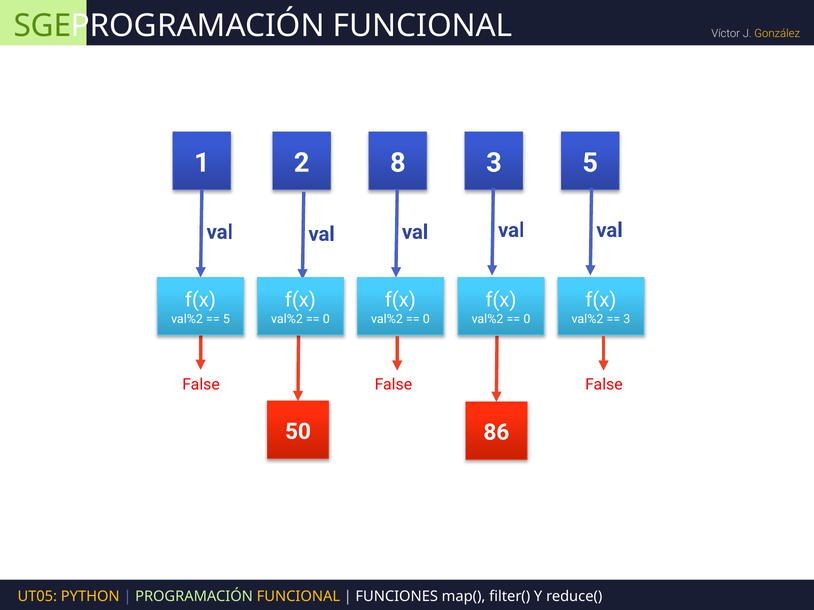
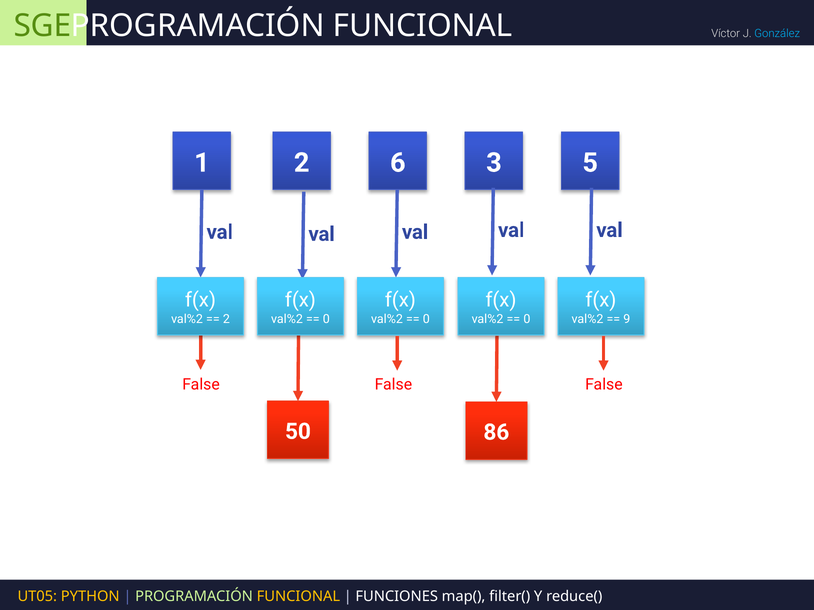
González colour: yellow -> light blue
8: 8 -> 6
5 at (226, 319): 5 -> 2
3 at (627, 319): 3 -> 9
